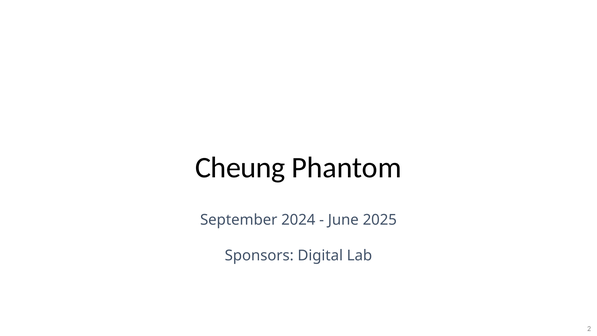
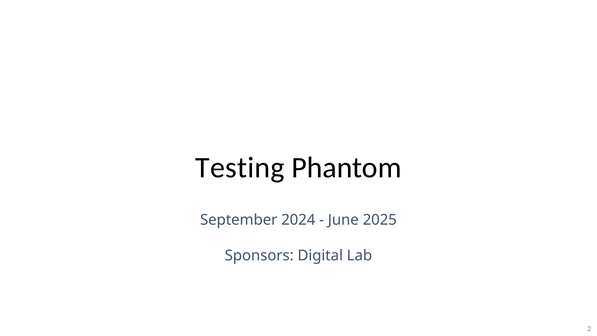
Cheung: Cheung -> Testing
